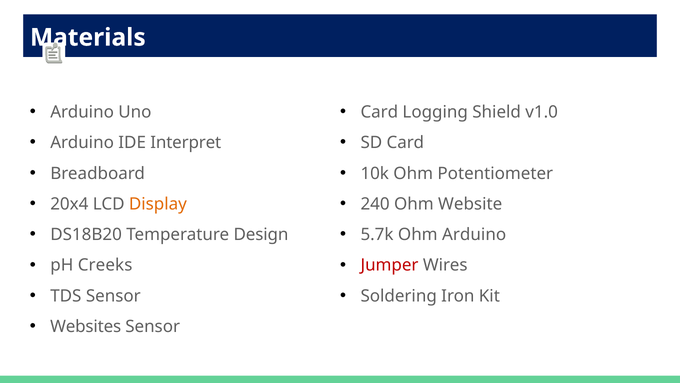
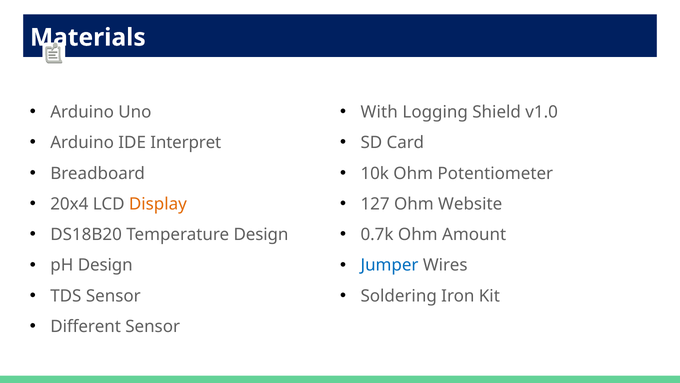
Card at (379, 112): Card -> With
240: 240 -> 127
5.7k: 5.7k -> 0.7k
Ohm Arduino: Arduino -> Amount
pH Creeks: Creeks -> Design
Jumper colour: red -> blue
Websites: Websites -> Different
